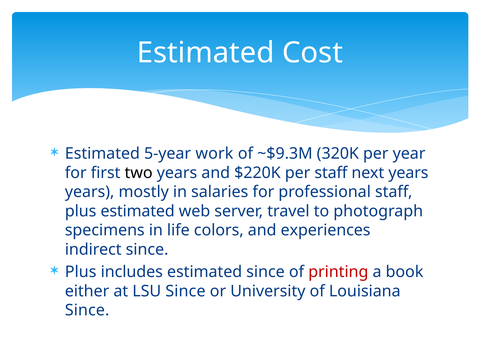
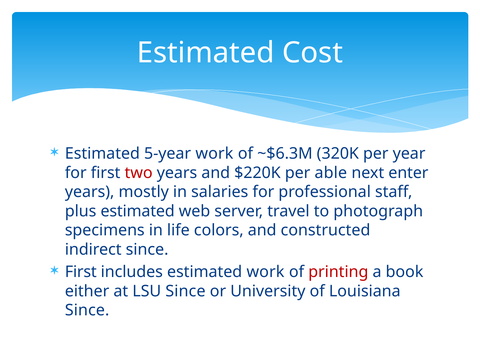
~$9.3M: ~$9.3M -> ~$6.3M
two colour: black -> red
per staff: staff -> able
next years: years -> enter
experiences: experiences -> constructed
Plus at (81, 272): Plus -> First
estimated since: since -> work
